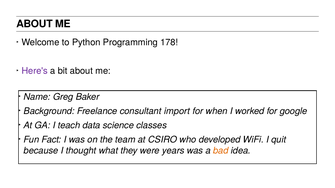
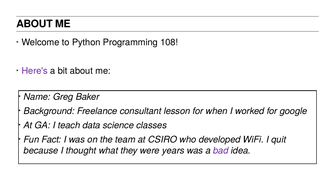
178: 178 -> 108
import: import -> lesson
bad colour: orange -> purple
